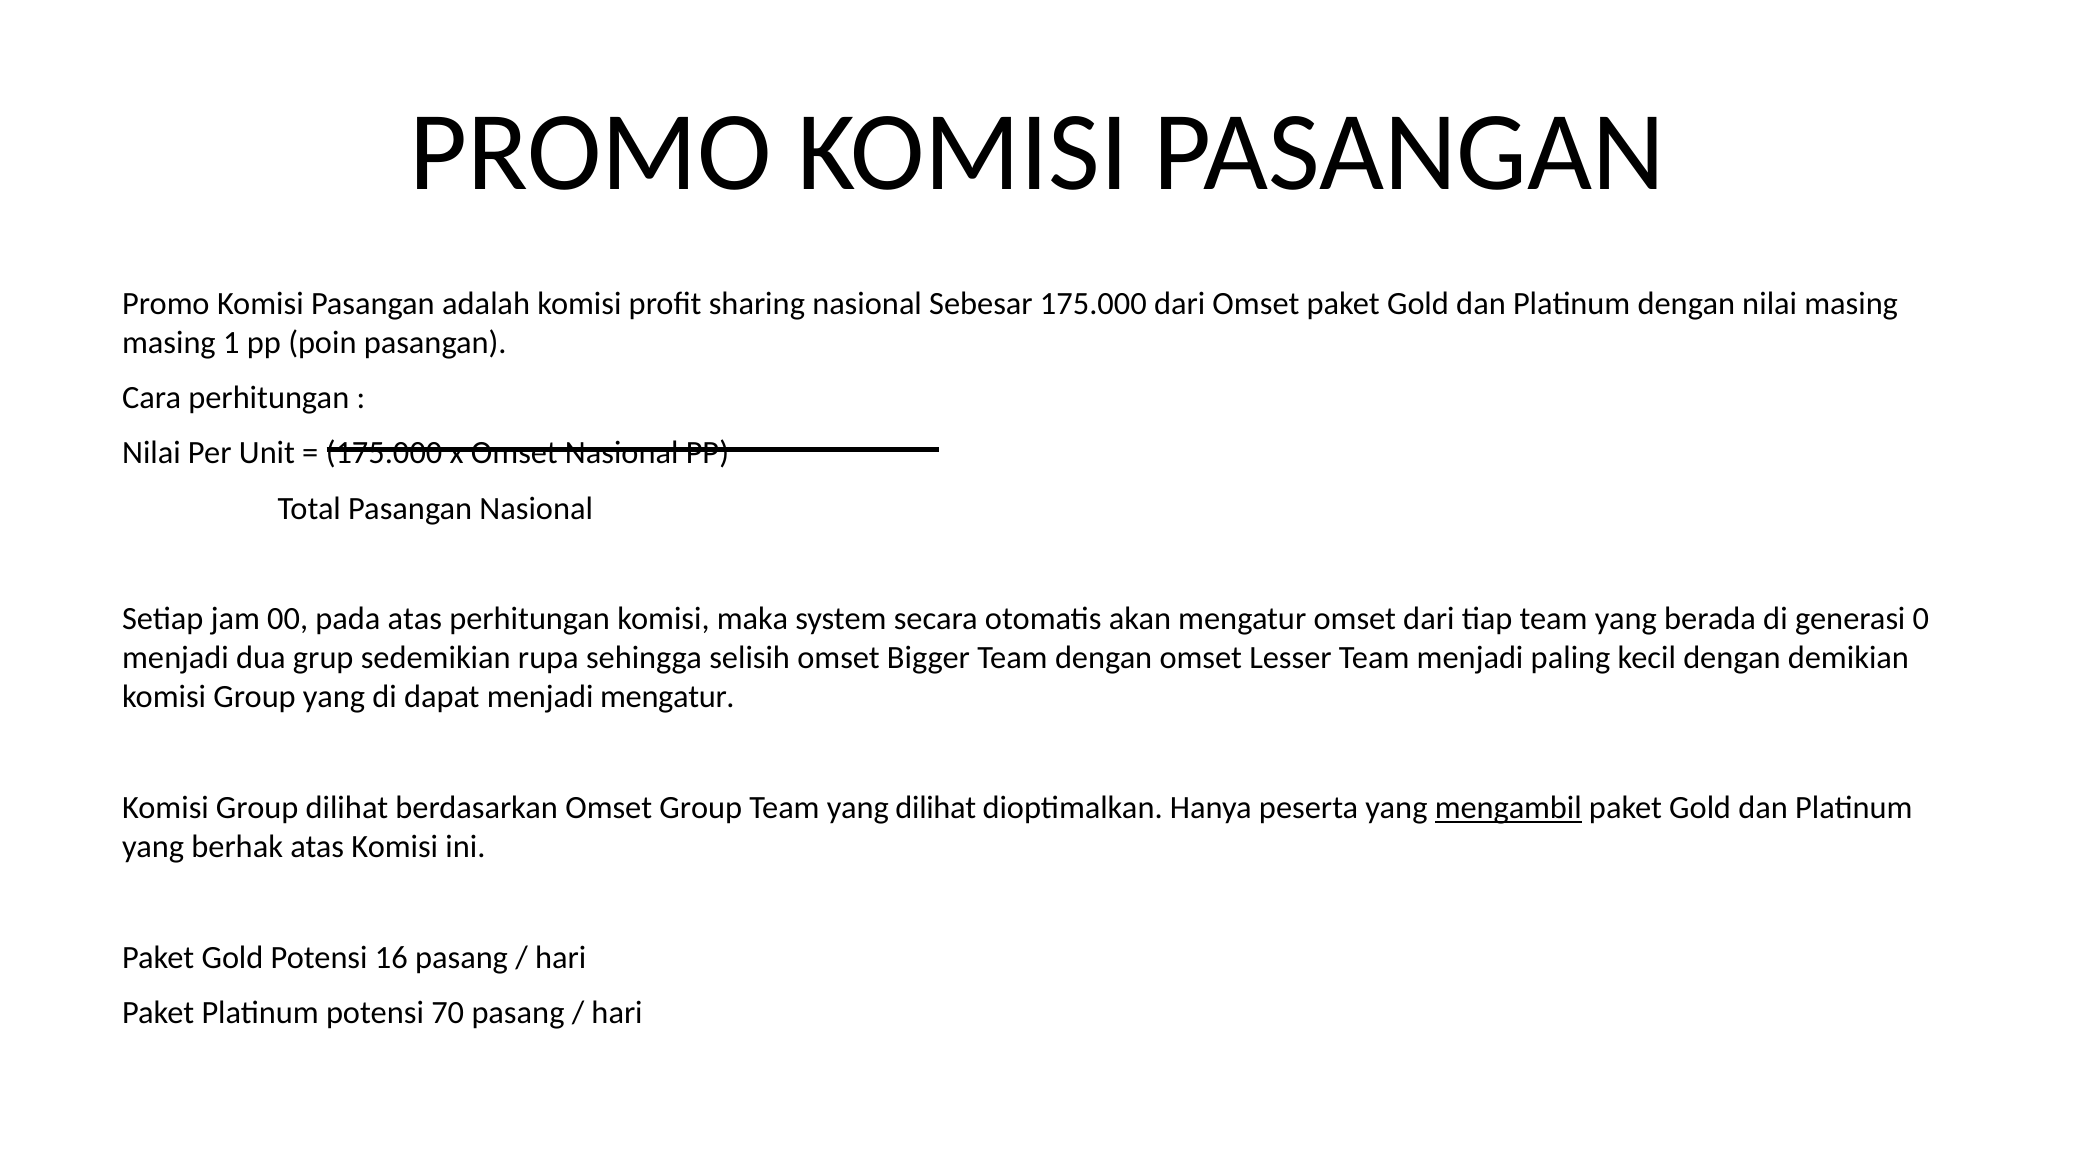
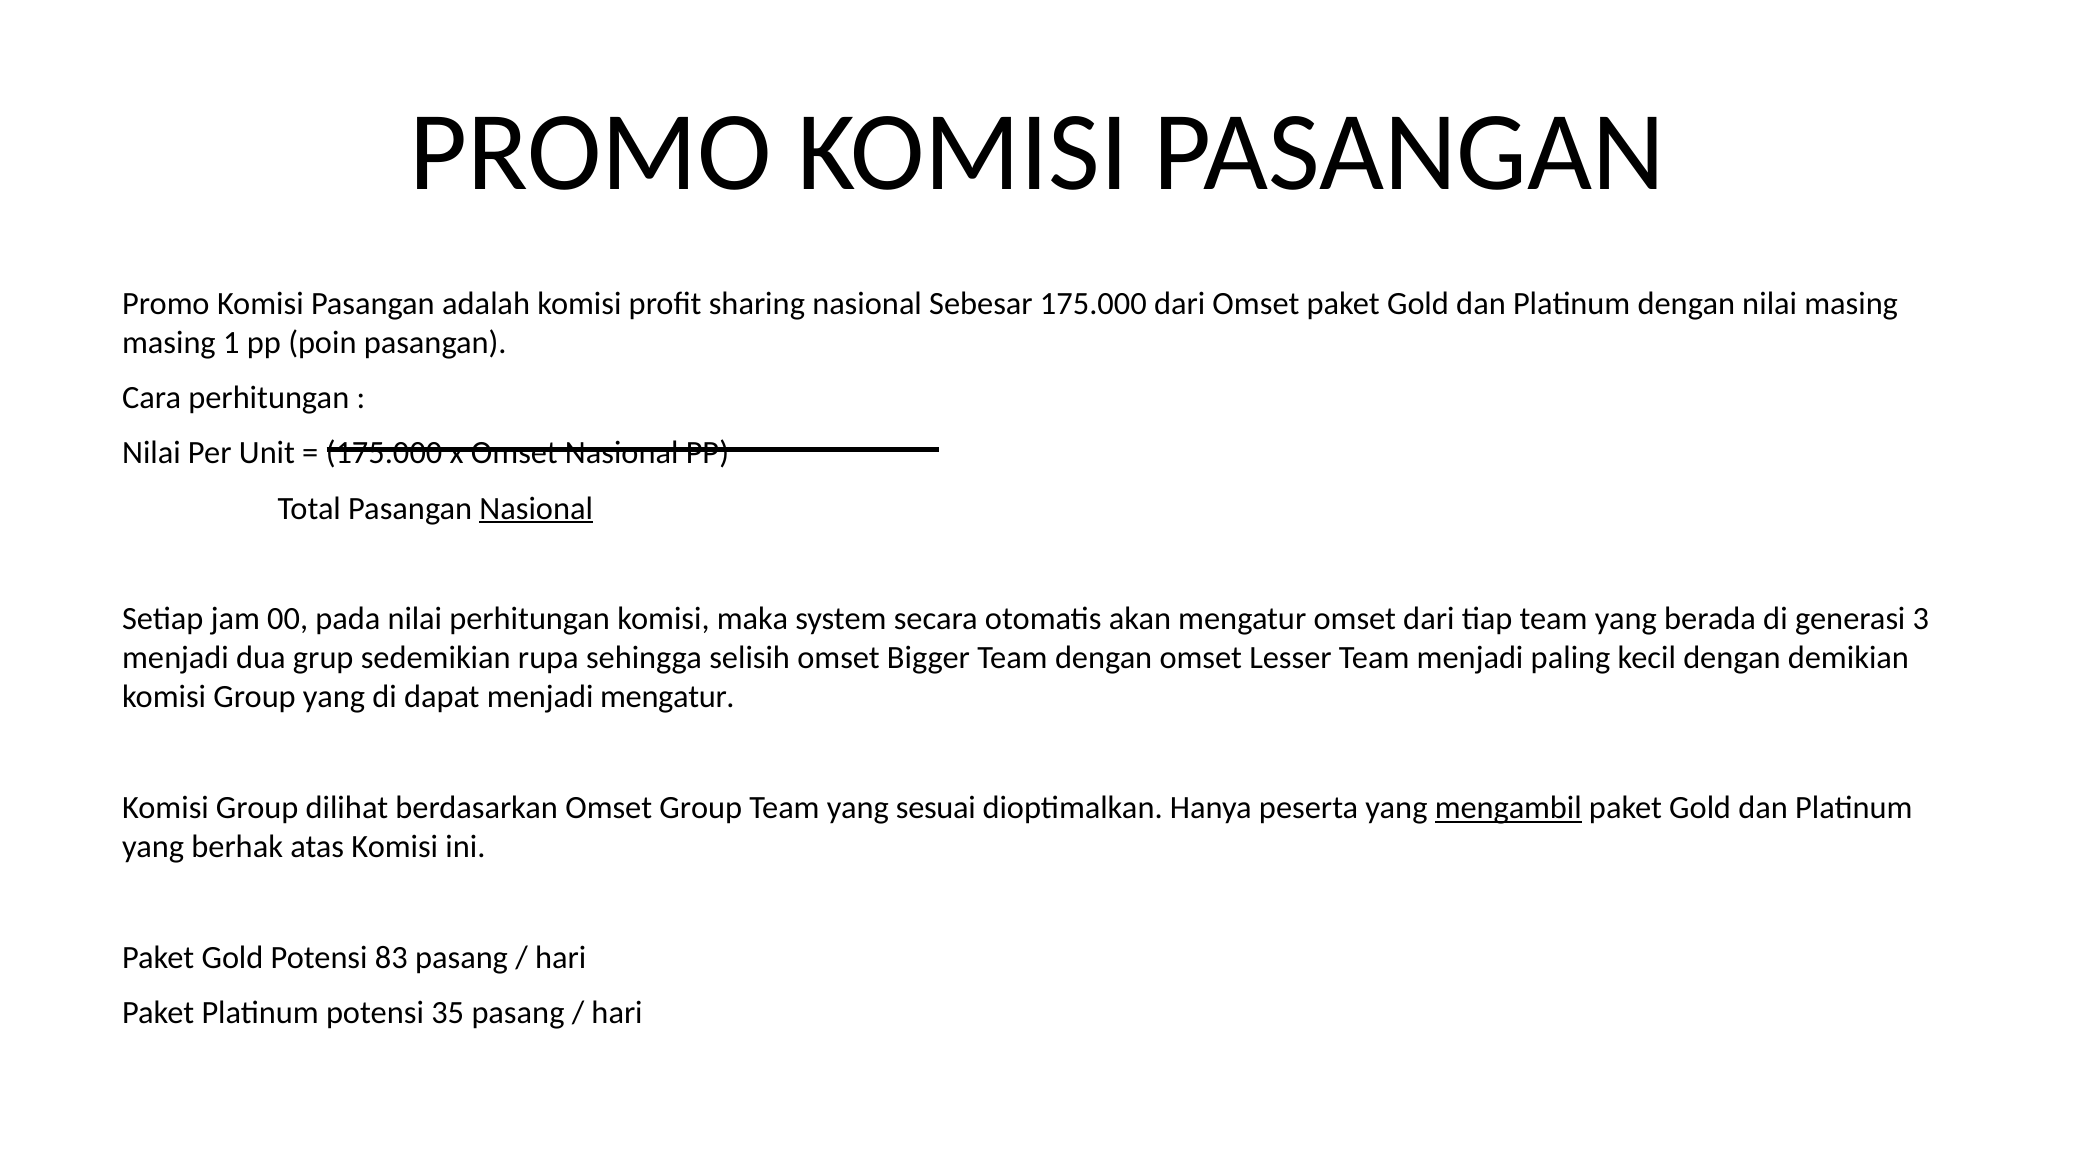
Nasional at (536, 508) underline: none -> present
pada atas: atas -> nilai
0: 0 -> 3
yang dilihat: dilihat -> sesuai
16: 16 -> 83
70: 70 -> 35
